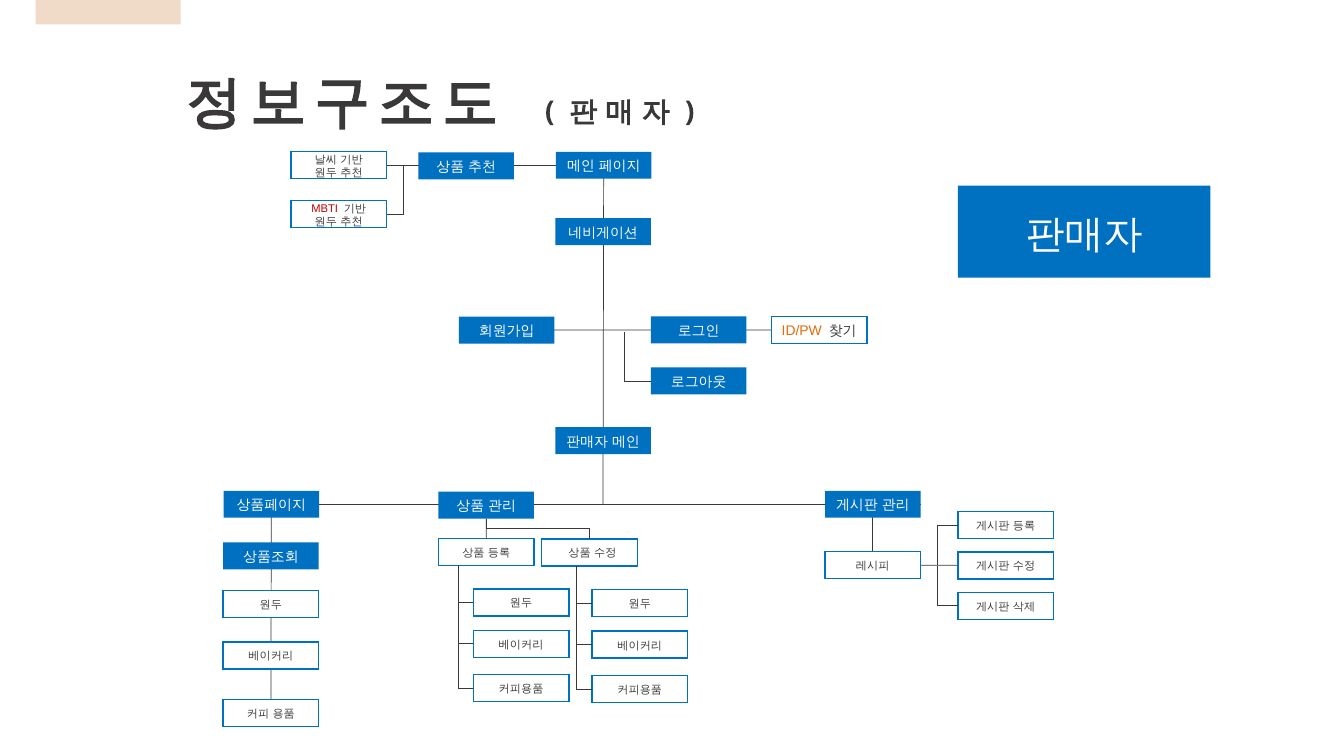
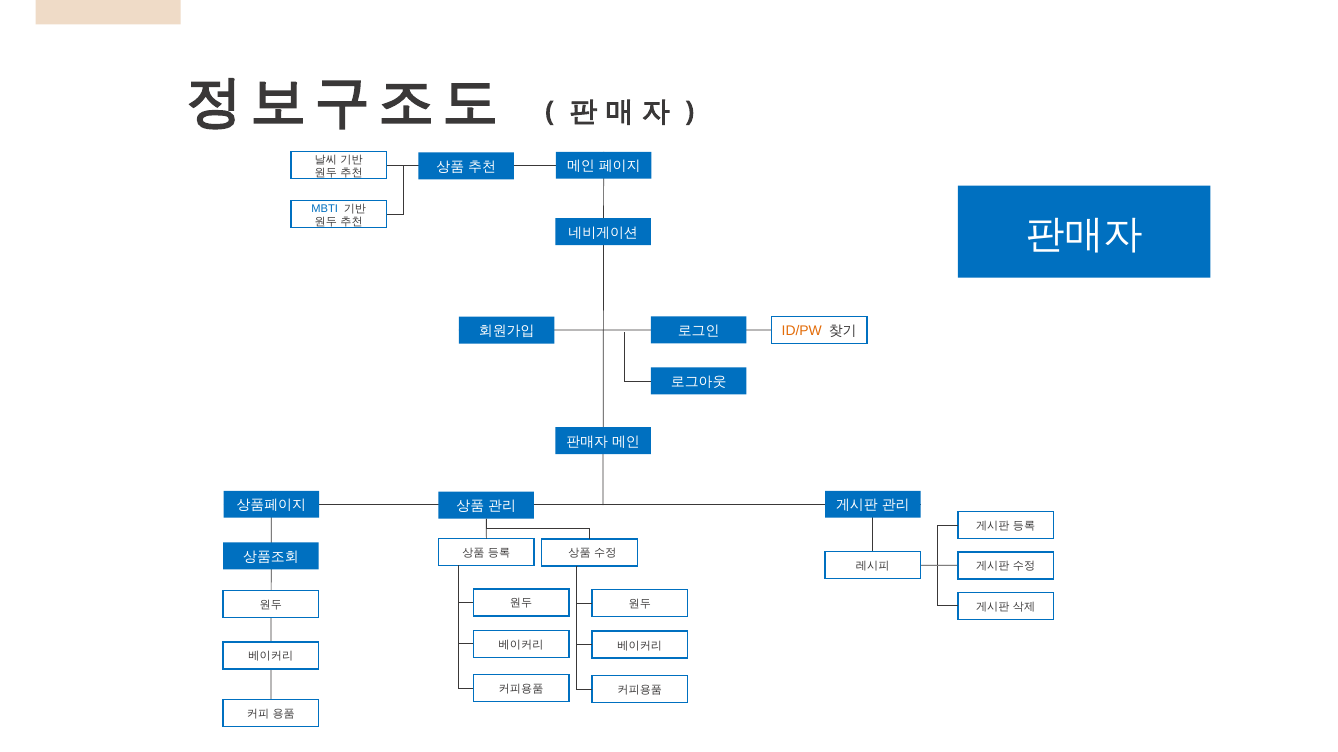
MBTI colour: red -> blue
